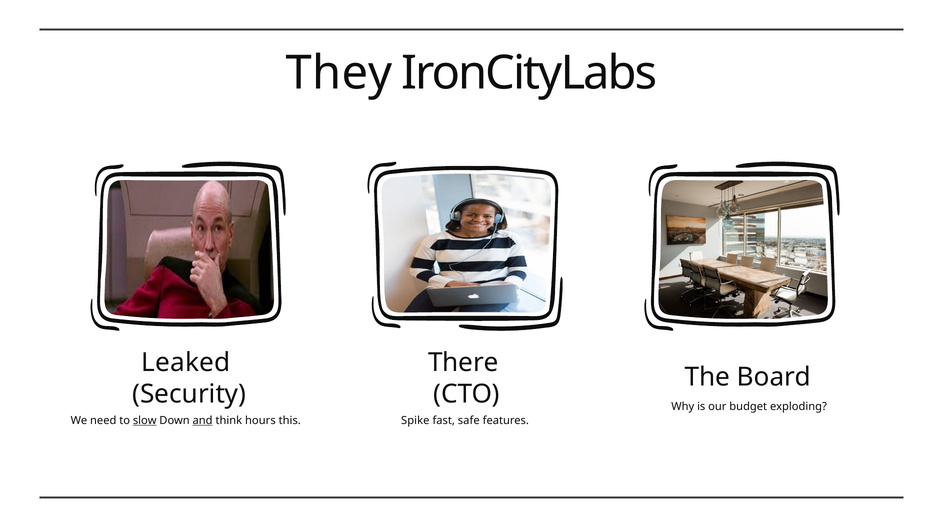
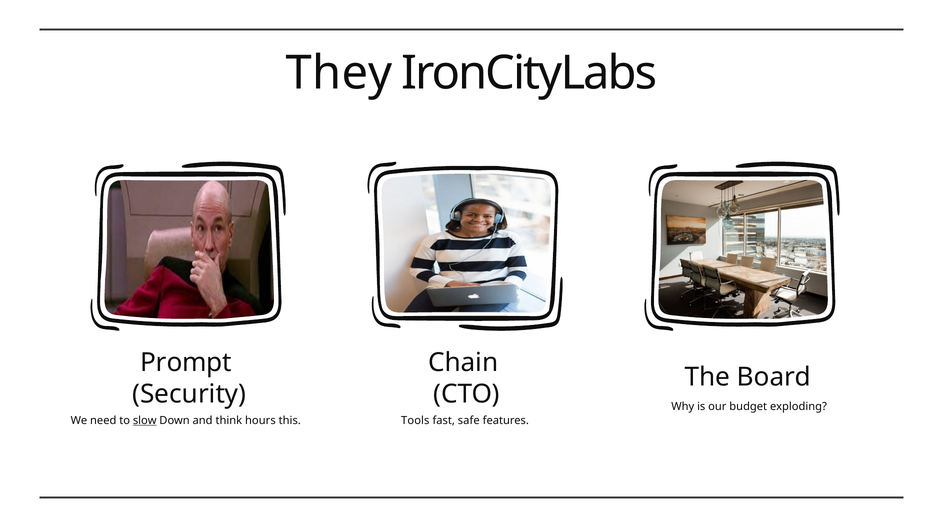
Leaked: Leaked -> Prompt
There: There -> Chain
and underline: present -> none
Spike: Spike -> Tools
